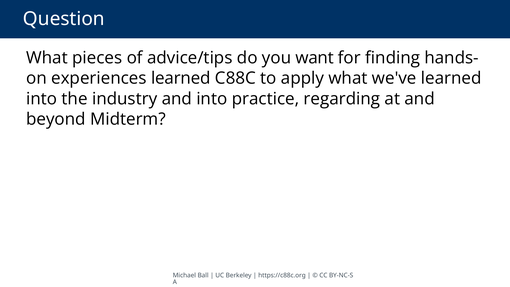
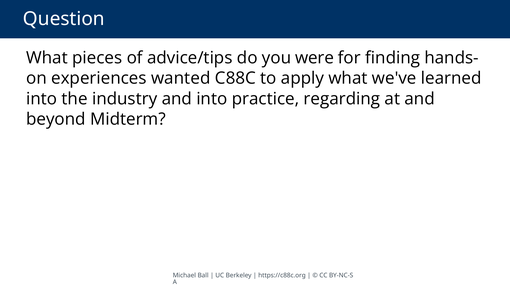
want: want -> were
experiences learned: learned -> wanted
